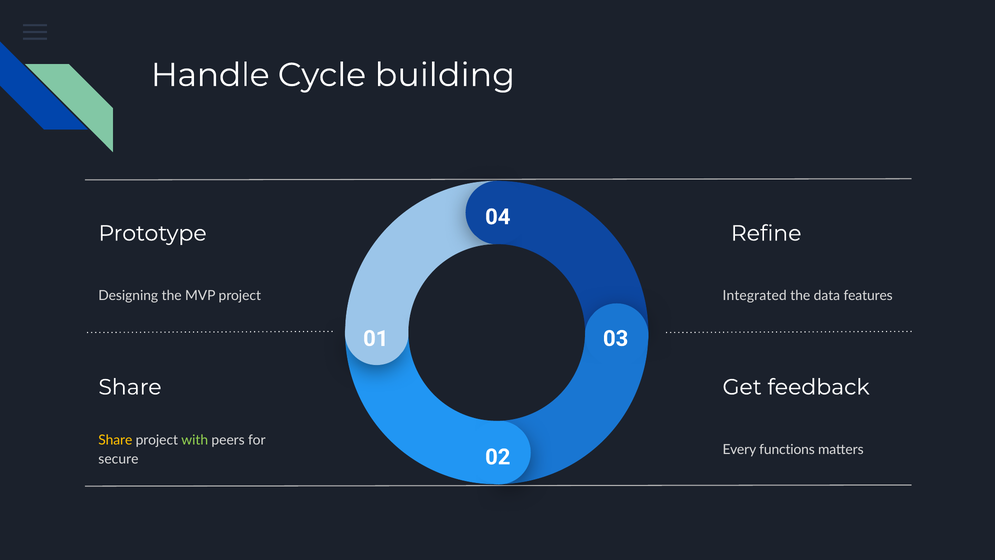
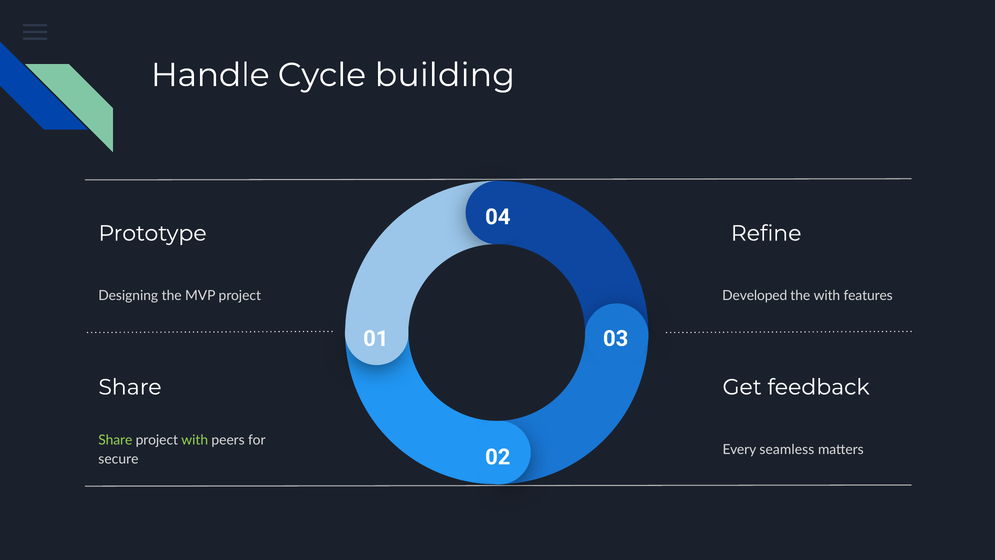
Integrated: Integrated -> Developed
the data: data -> with
Share at (115, 440) colour: yellow -> light green
functions: functions -> seamless
